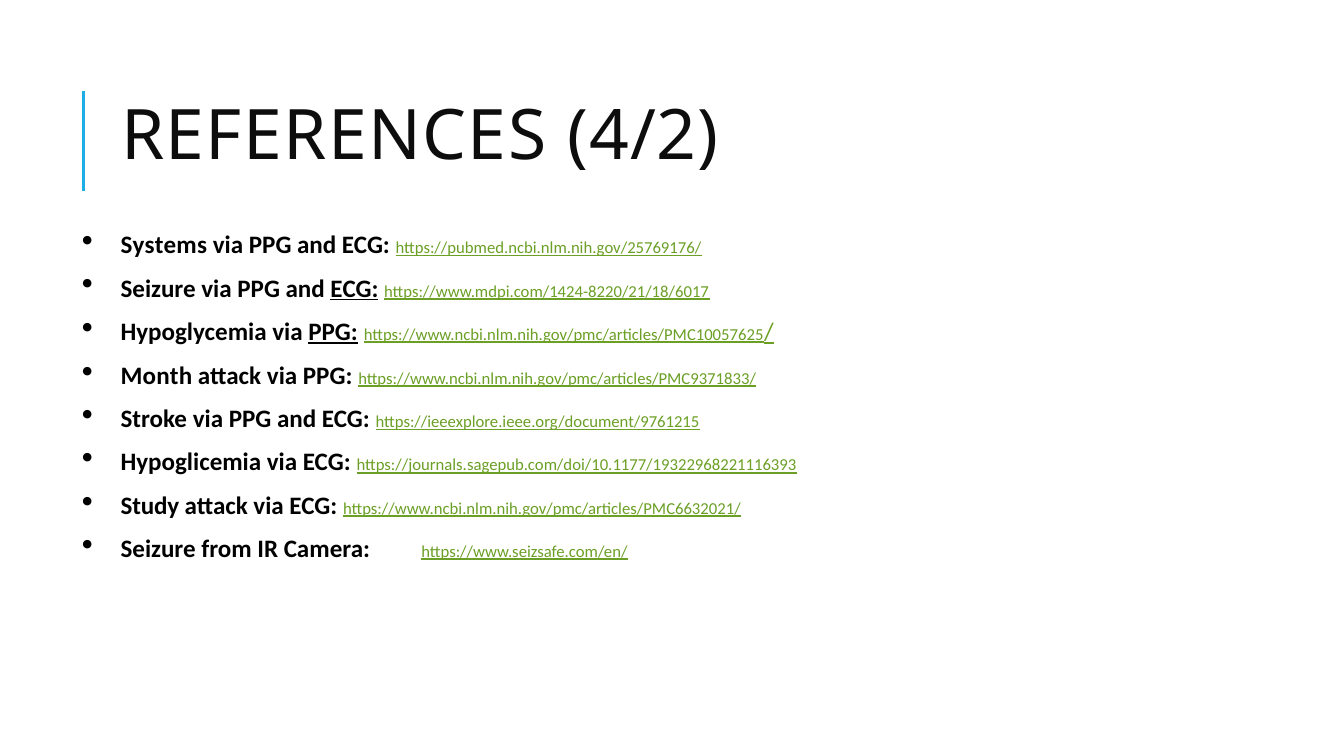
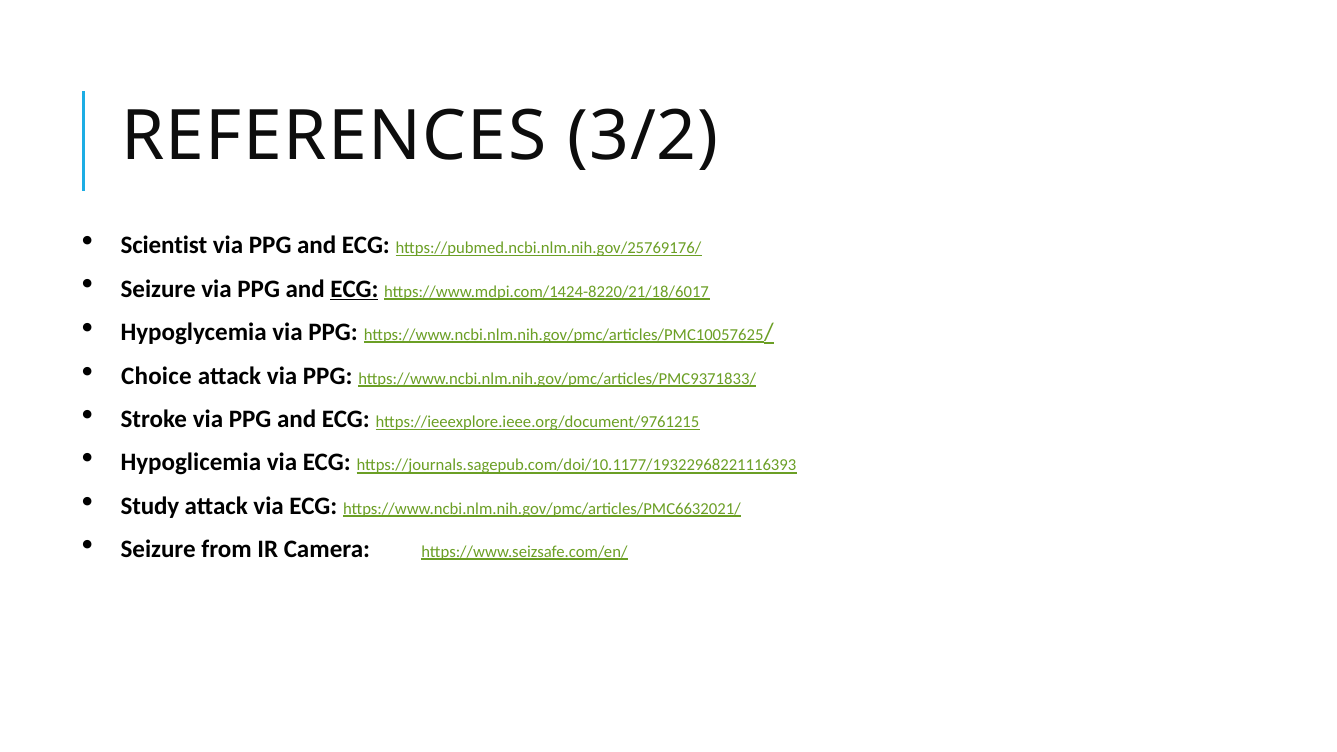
4/2: 4/2 -> 3/2
Systems: Systems -> Scientist
PPG at (333, 332) underline: present -> none
Month: Month -> Choice
